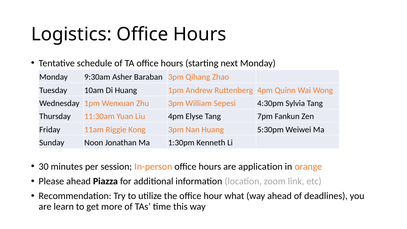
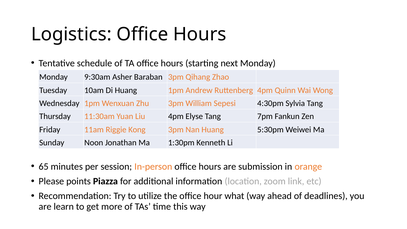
30: 30 -> 65
application: application -> submission
Please ahead: ahead -> points
